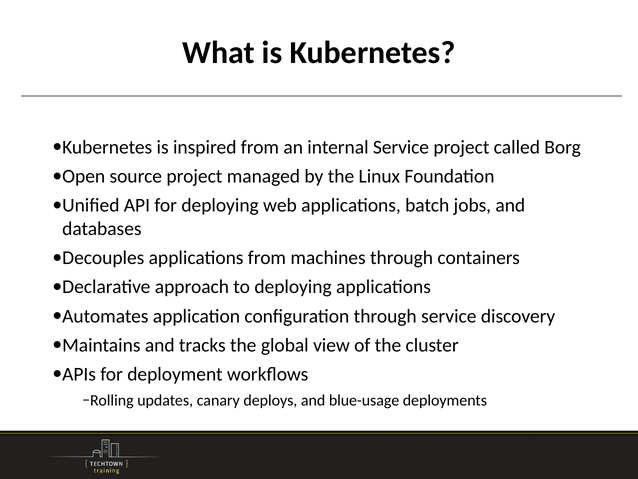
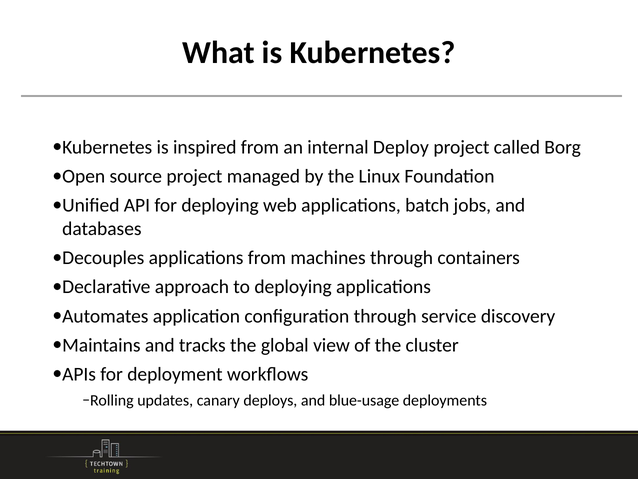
internal Service: Service -> Deploy
